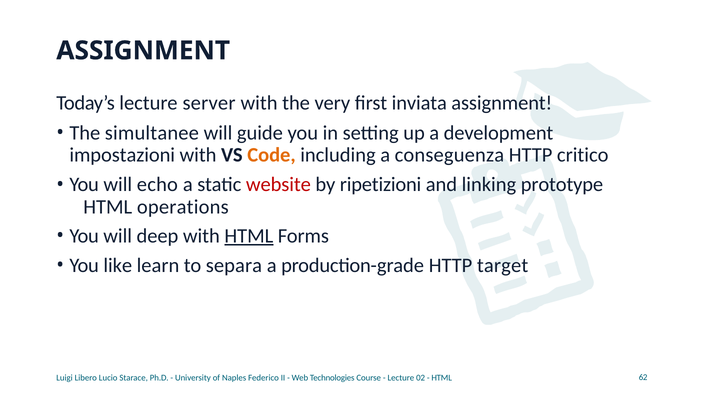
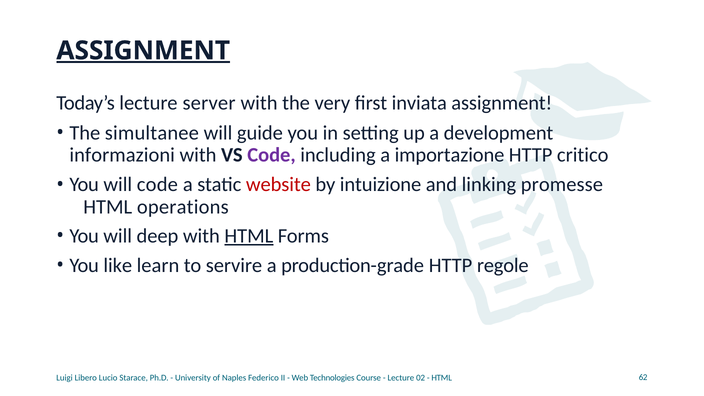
ASSIGNMENT at (143, 51) underline: none -> present
impostazioni: impostazioni -> informazioni
Code at (271, 155) colour: orange -> purple
conseguenza: conseguenza -> importazione
will echo: echo -> code
ripetizioni: ripetizioni -> intuizione
prototype: prototype -> promesse
separa: separa -> servire
target: target -> regole
